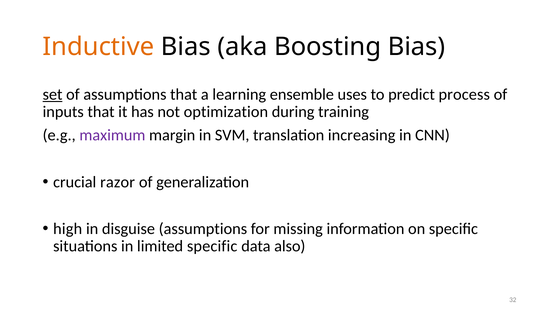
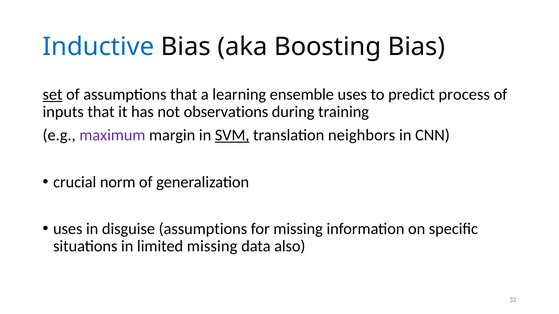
Inductive colour: orange -> blue
optimization: optimization -> observations
SVM underline: none -> present
increasing: increasing -> neighbors
razor: razor -> norm
high at (68, 229): high -> uses
limited specific: specific -> missing
